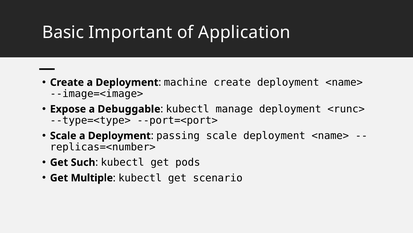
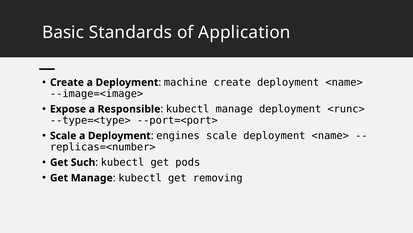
Important: Important -> Standards
Debuggable: Debuggable -> Responsible
passing: passing -> engines
Get Multiple: Multiple -> Manage
scenario: scenario -> removing
